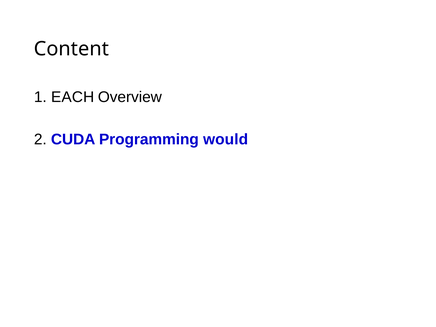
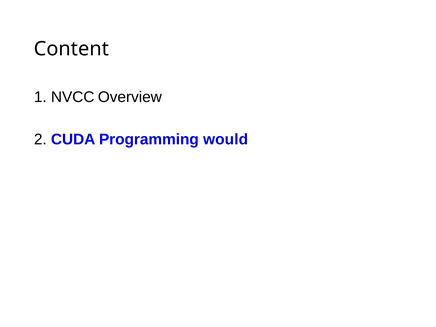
EACH: EACH -> NVCC
